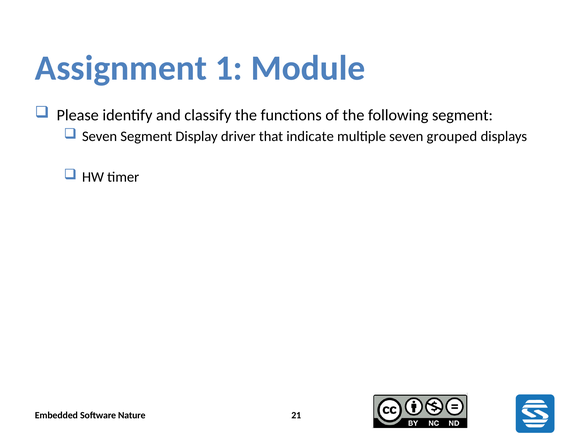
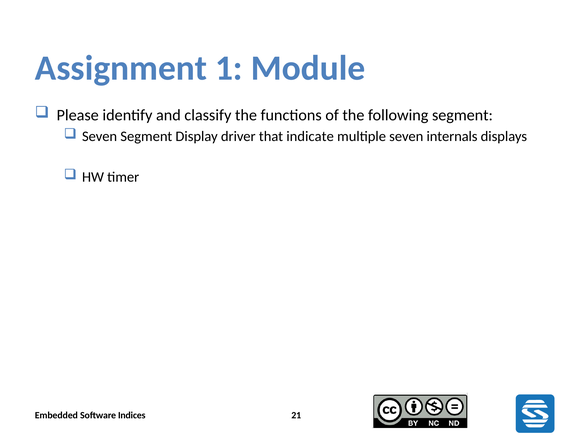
grouped: grouped -> internals
Nature: Nature -> Indices
